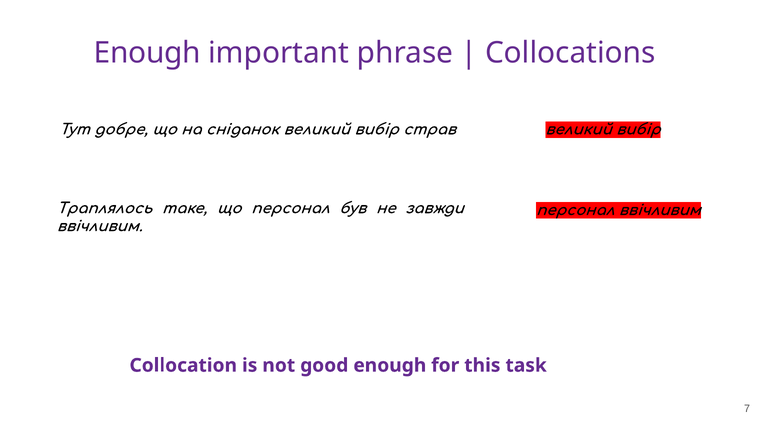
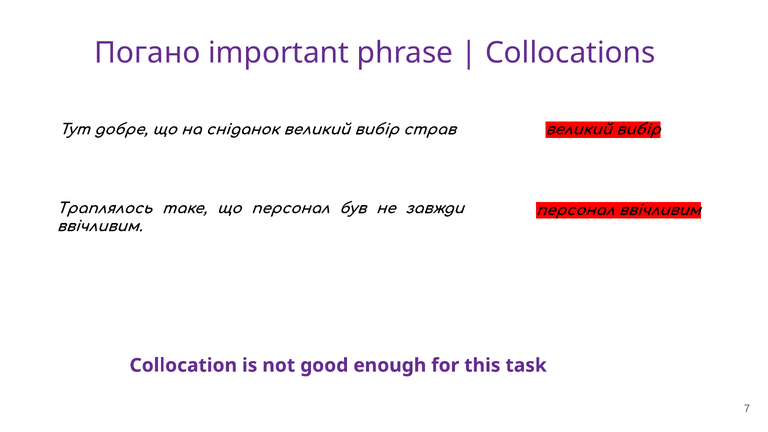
Enough at (147, 53): Enough -> Погано
